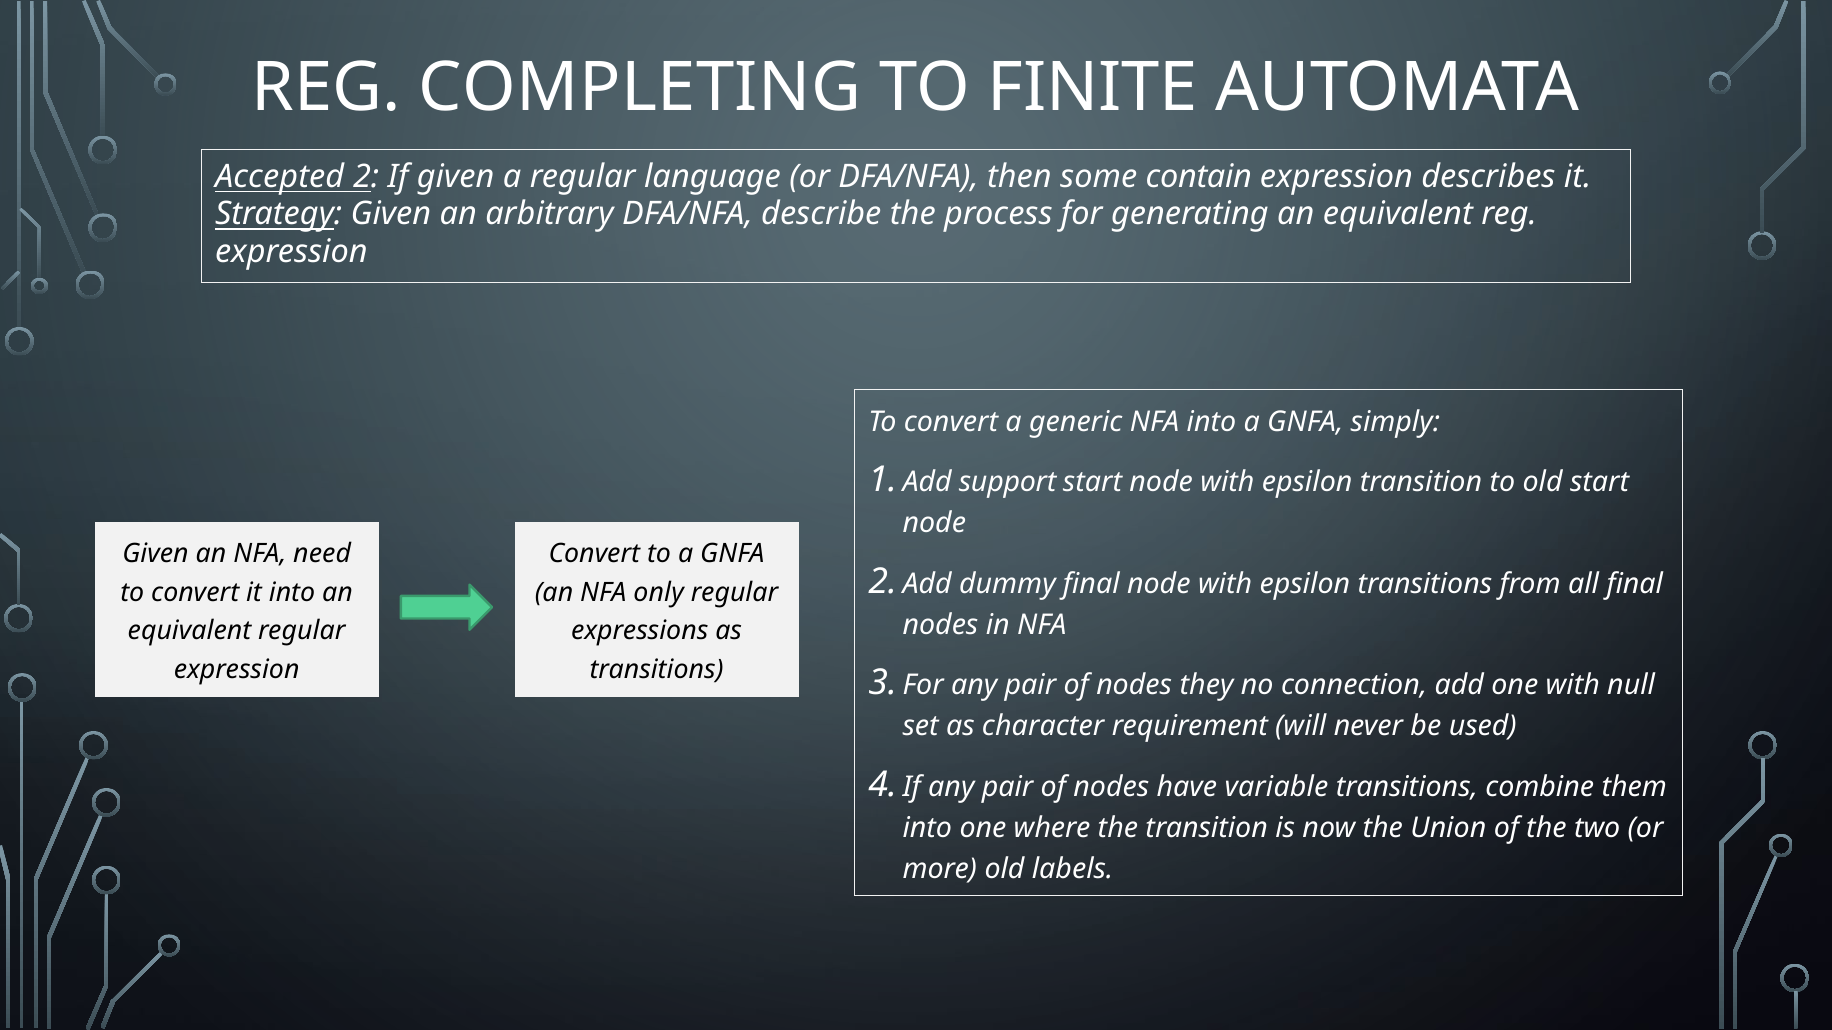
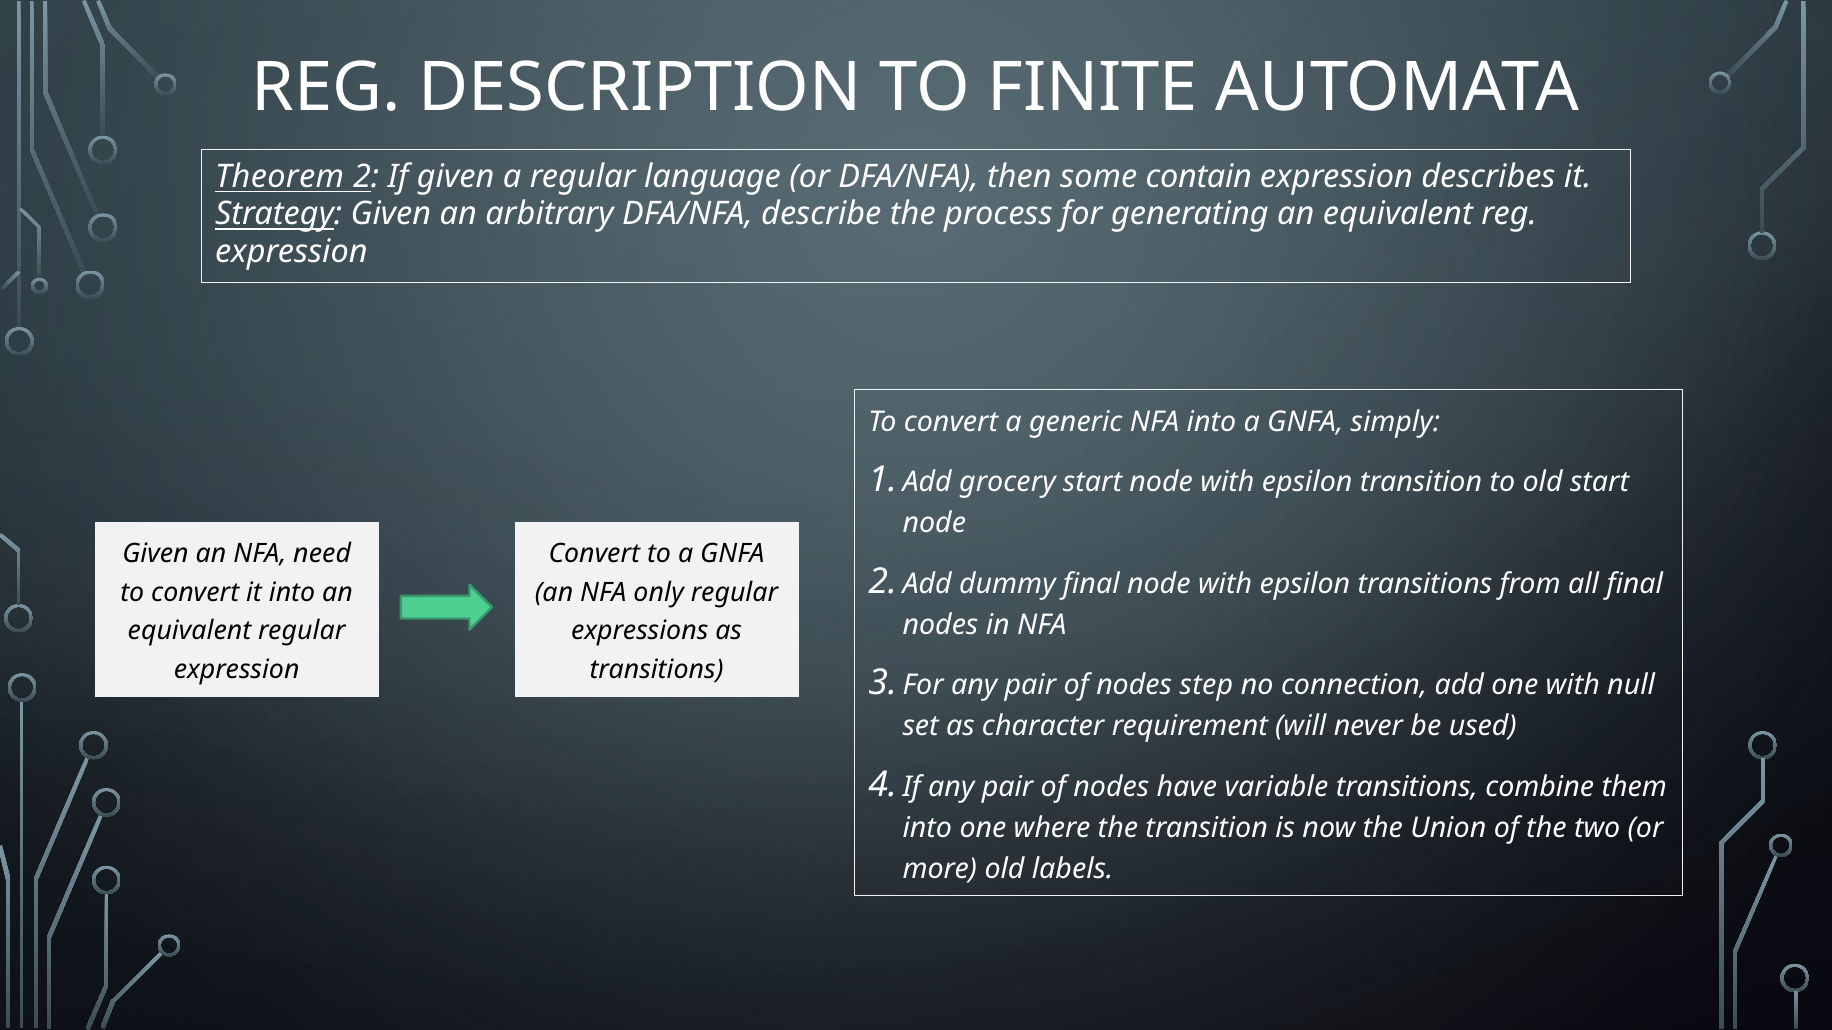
COMPLETING: COMPLETING -> DESCRIPTION
Accepted: Accepted -> Theorem
support: support -> grocery
they: they -> step
